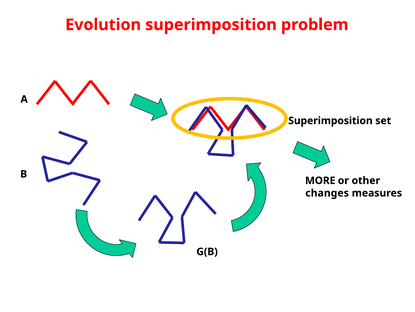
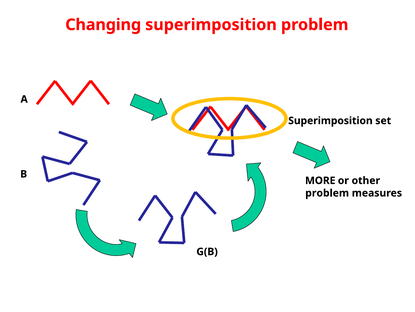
Evolution: Evolution -> Changing
changes at (327, 193): changes -> problem
